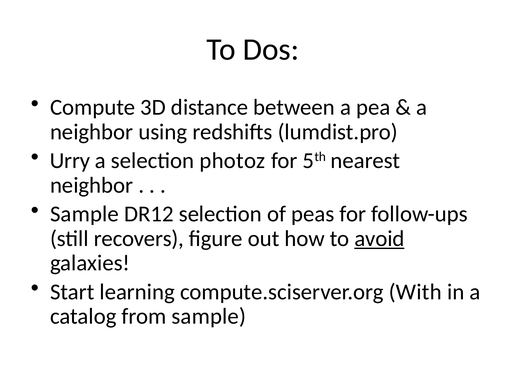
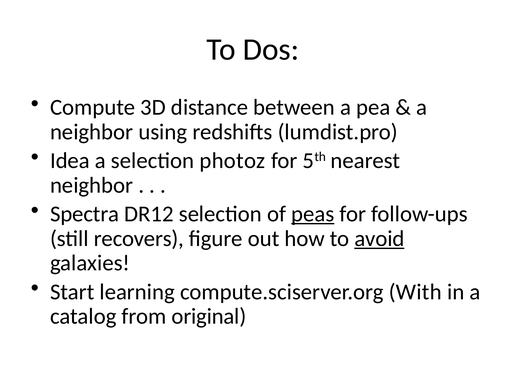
Urry: Urry -> Idea
Sample at (84, 214): Sample -> Spectra
peas underline: none -> present
from sample: sample -> original
